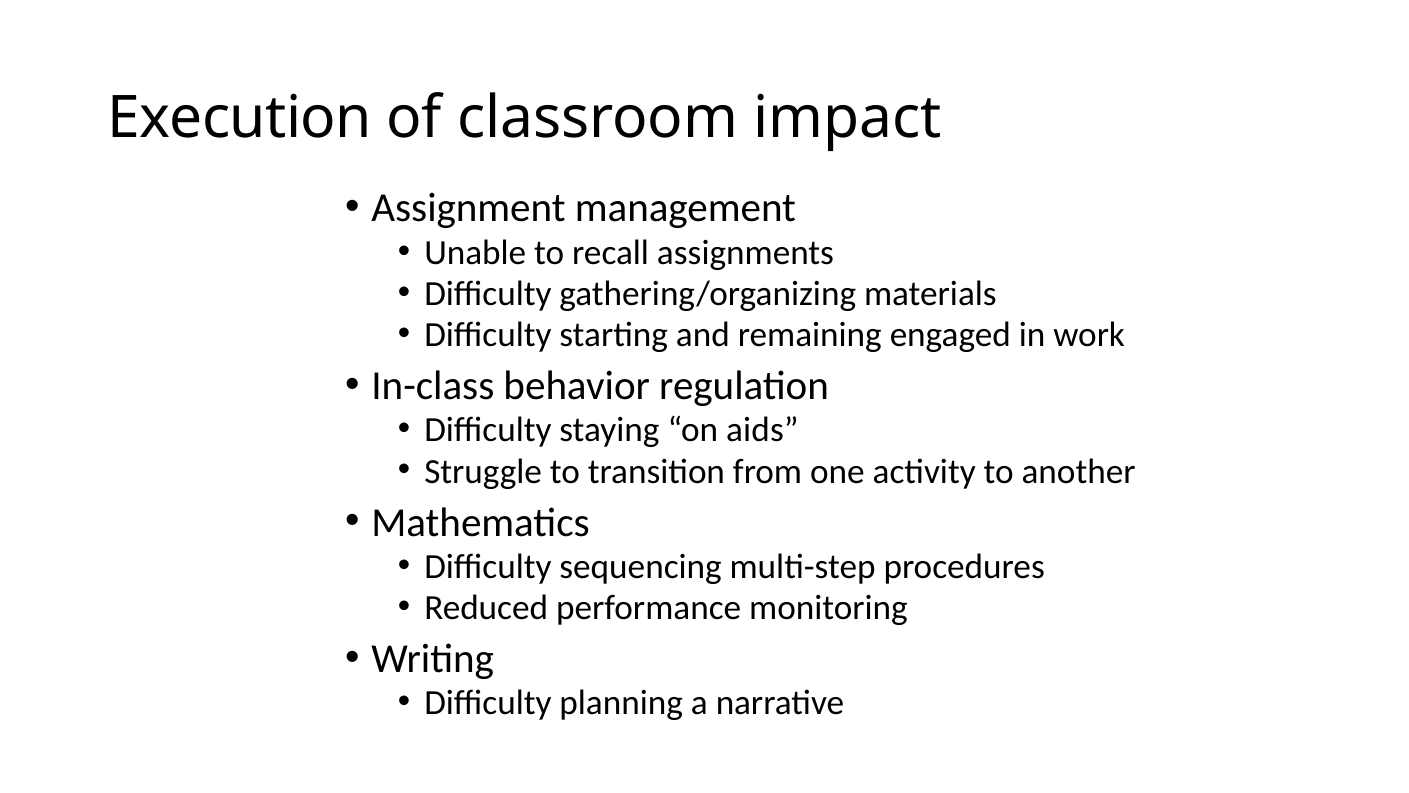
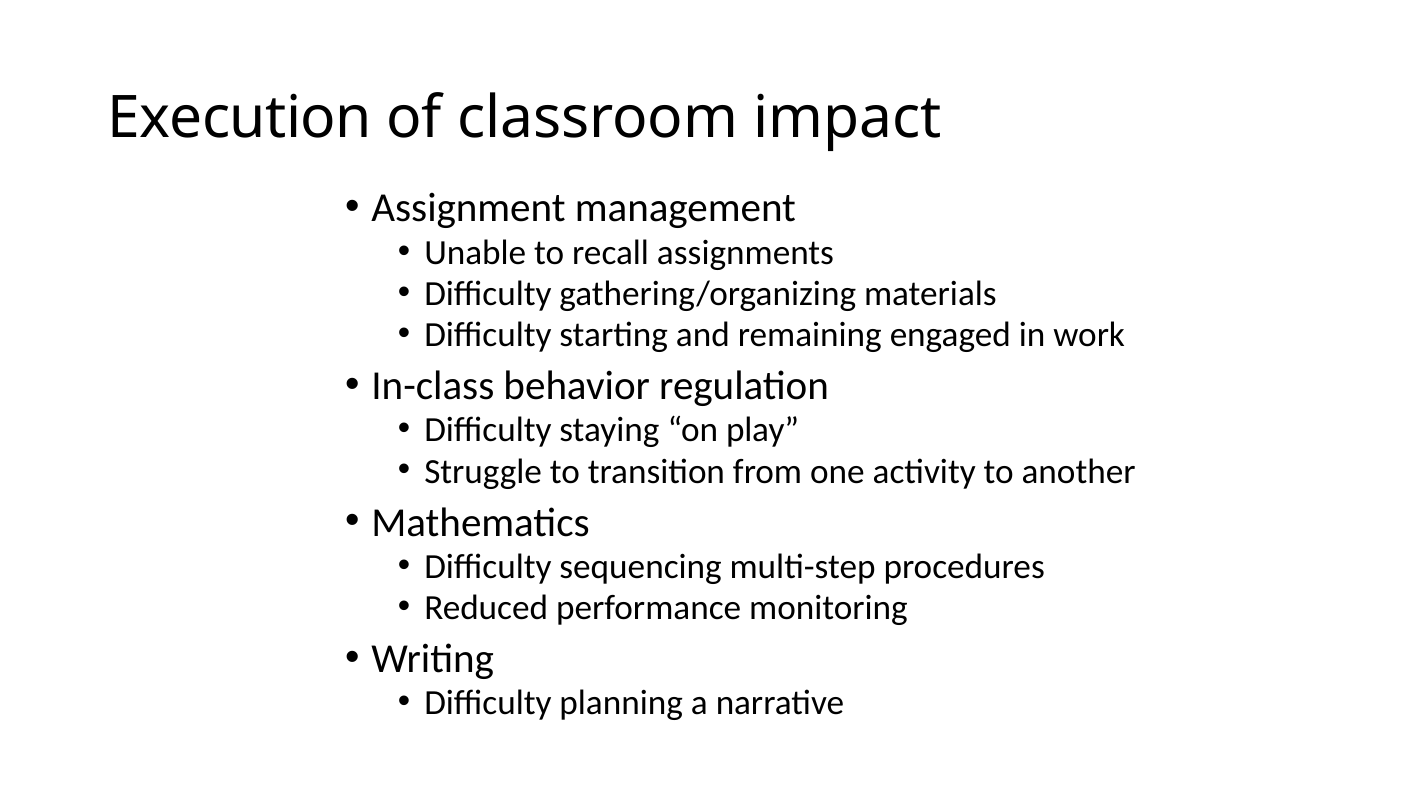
aids: aids -> play
